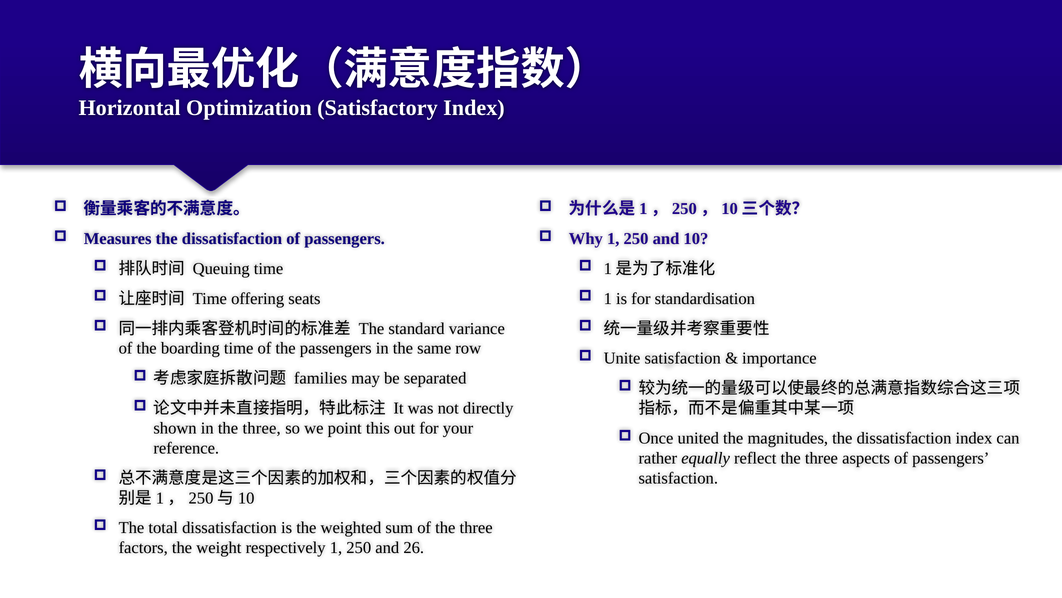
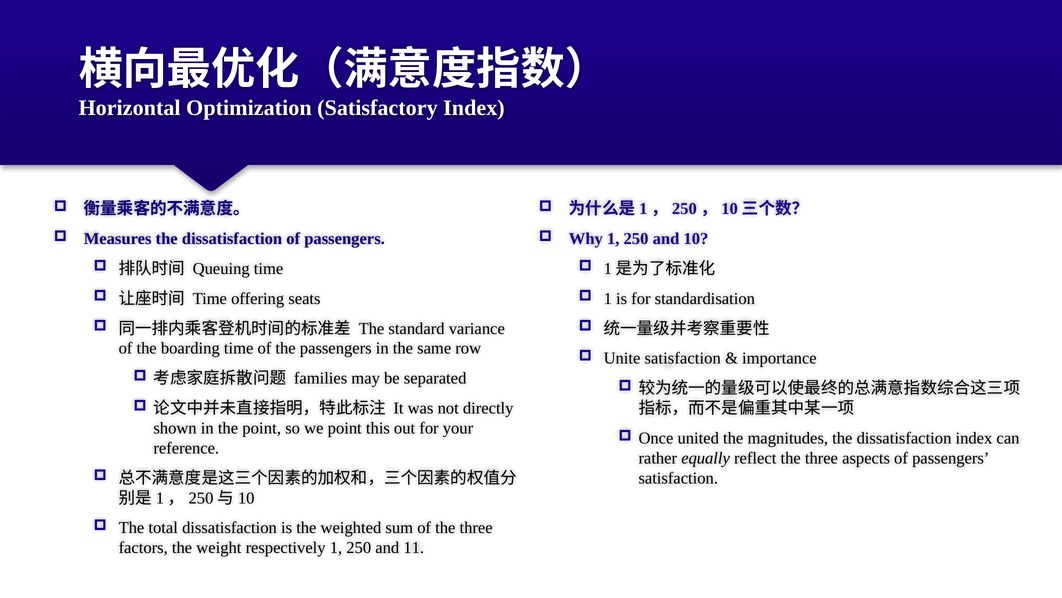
in the three: three -> point
26: 26 -> 11
